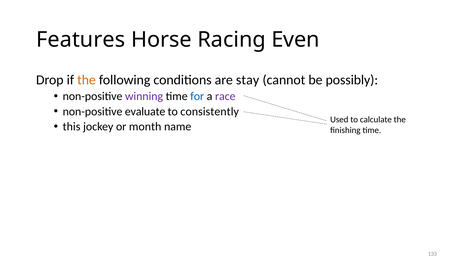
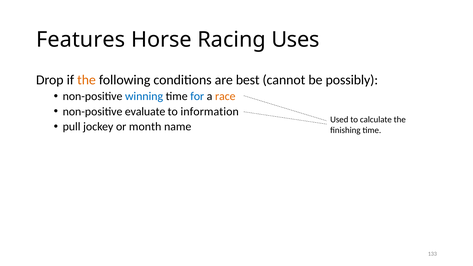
Even: Even -> Uses
stay: stay -> best
winning colour: purple -> blue
race colour: purple -> orange
consistently: consistently -> information
this: this -> pull
